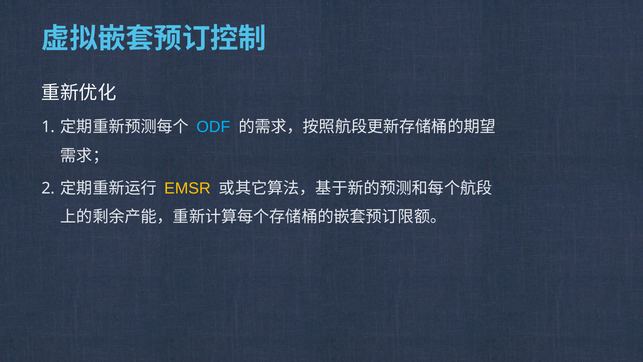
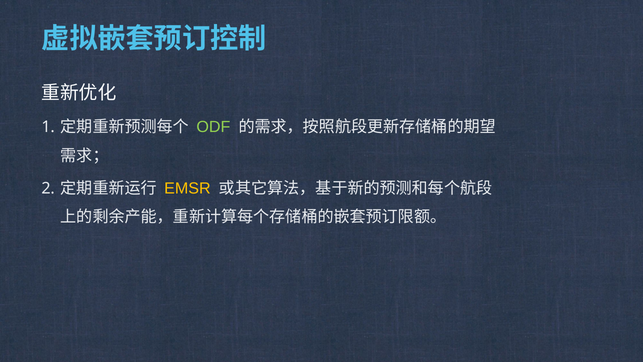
ODF colour: light blue -> light green
